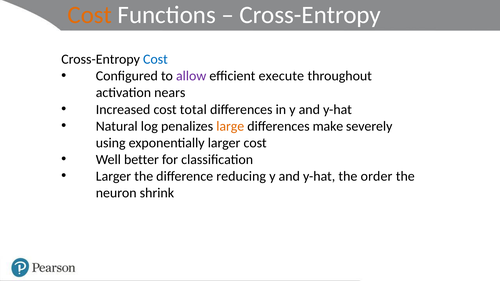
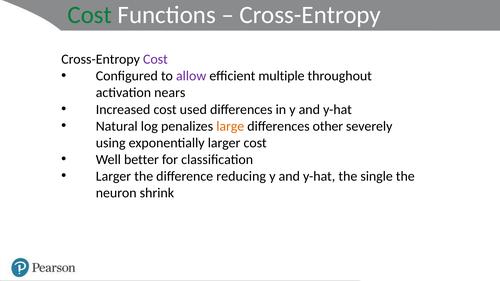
Cost at (90, 15) colour: orange -> green
Cost at (155, 59) colour: blue -> purple
execute: execute -> multiple
total: total -> used
make: make -> other
order: order -> single
